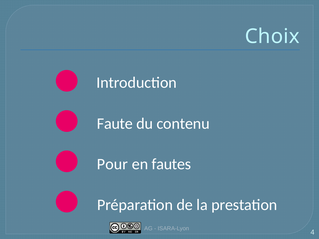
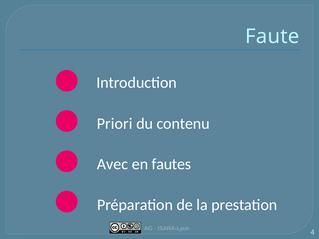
Choix: Choix -> Faute
Faute: Faute -> Priori
Pour: Pour -> Avec
